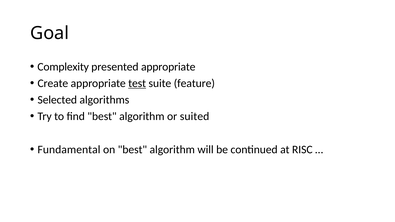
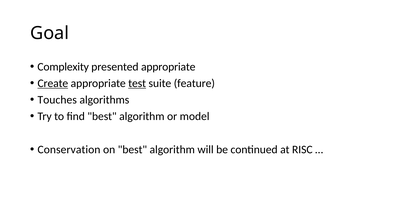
Create underline: none -> present
Selected: Selected -> Touches
suited: suited -> model
Fundamental: Fundamental -> Conservation
